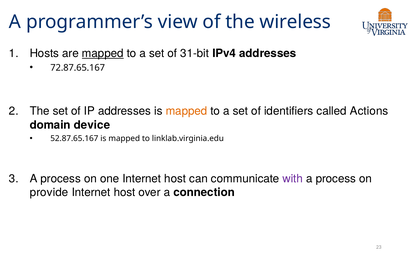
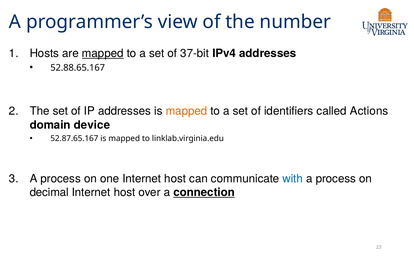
wireless: wireless -> number
31-bit: 31-bit -> 37-bit
72.87.65.167: 72.87.65.167 -> 52.88.65.167
with colour: purple -> blue
provide: provide -> decimal
connection underline: none -> present
